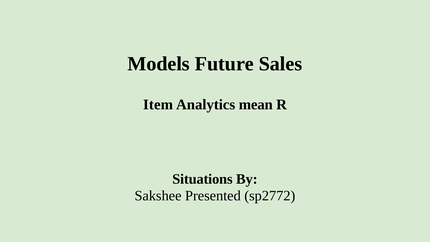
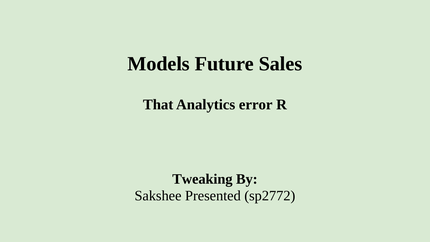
Item: Item -> That
mean: mean -> error
Situations: Situations -> Tweaking
